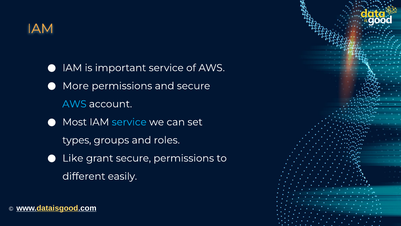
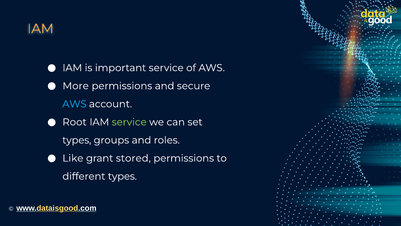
Most: Most -> Root
service at (129, 122) colour: light blue -> light green
grant secure: secure -> stored
different easily: easily -> types
